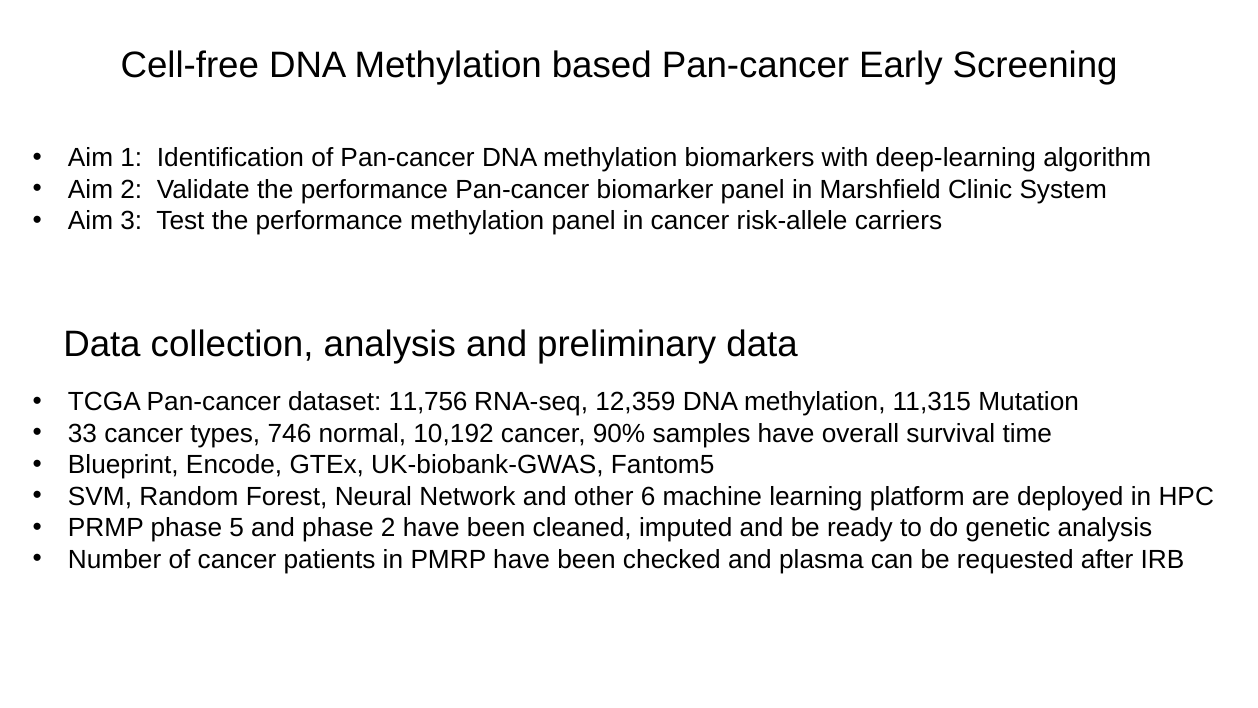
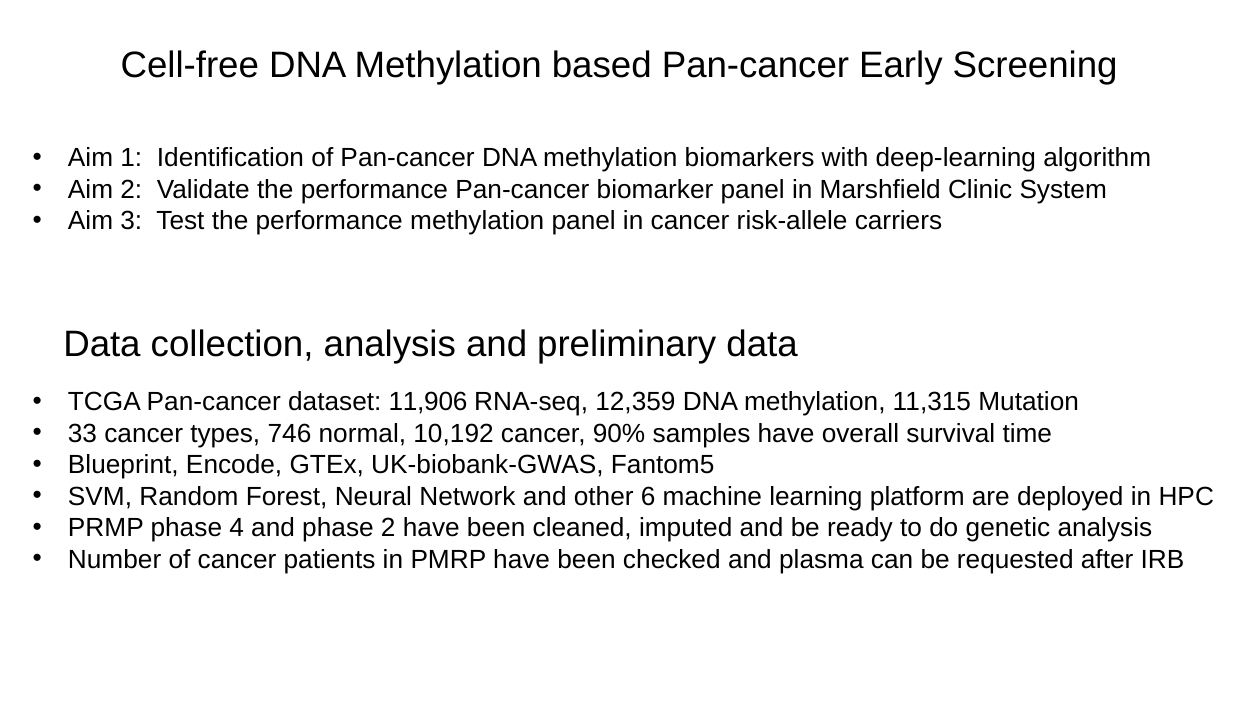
11,756: 11,756 -> 11,906
5: 5 -> 4
